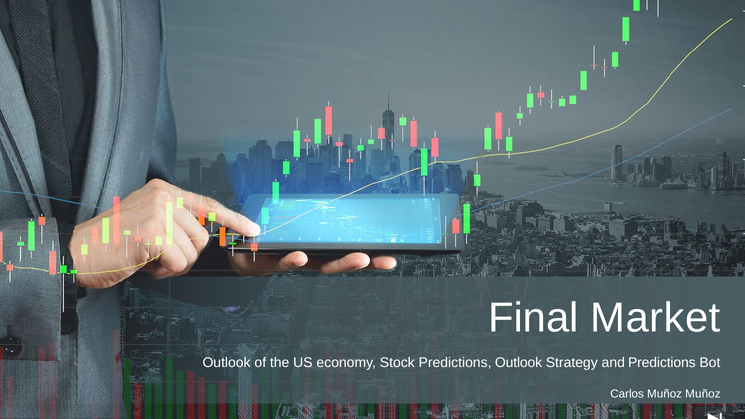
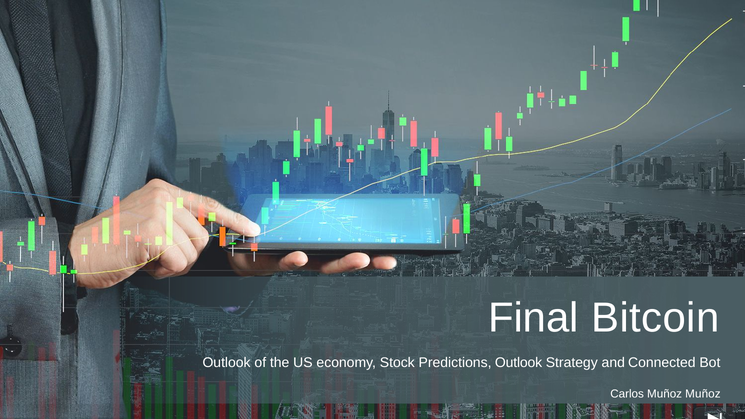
Market: Market -> Bitcoin
and Predictions: Predictions -> Connected
